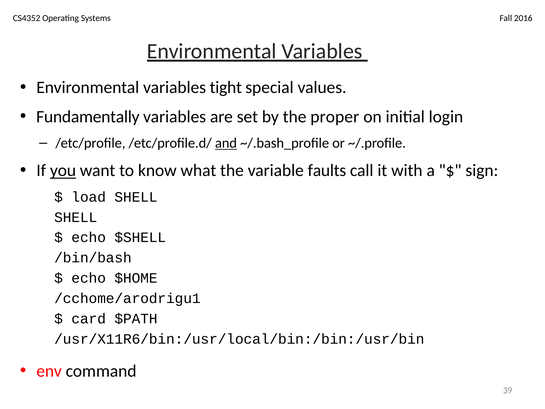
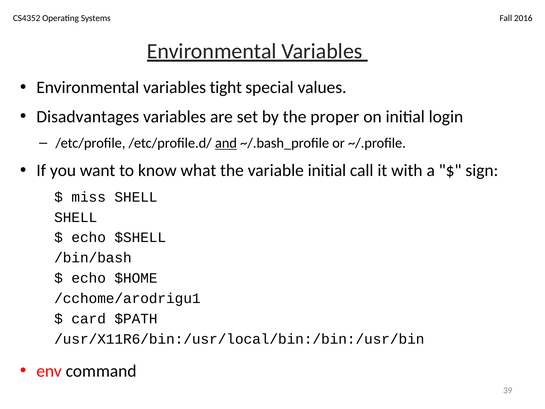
Fundamentally: Fundamentally -> Disadvantages
you underline: present -> none
variable faults: faults -> initial
load: load -> miss
